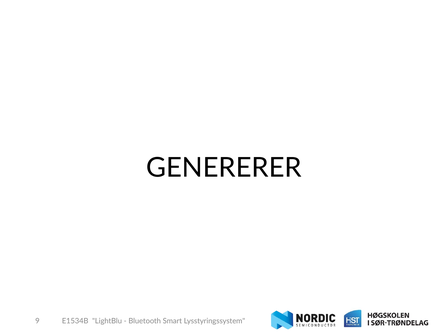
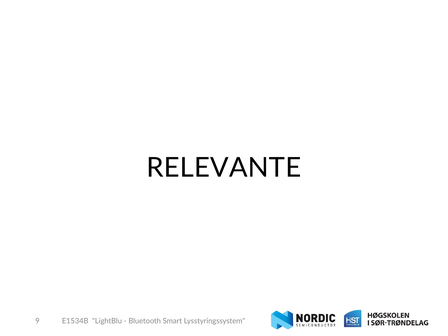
GENERERER: GENERERER -> RELEVANTE
